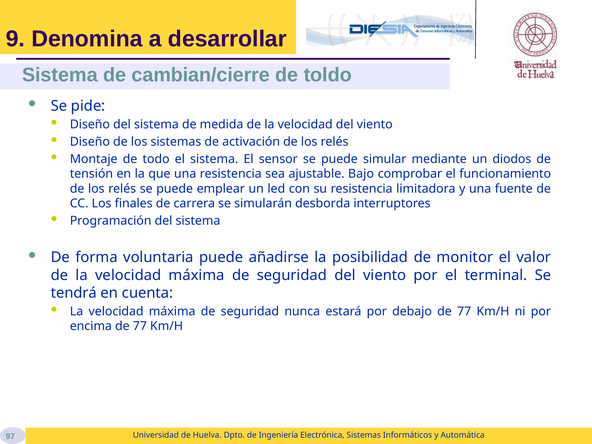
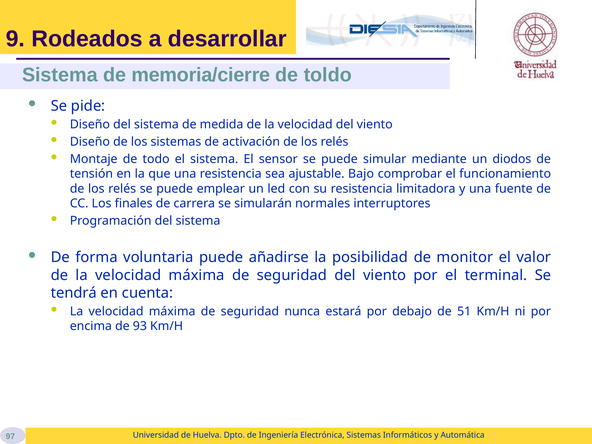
Denomina: Denomina -> Rodeados
cambian/cierre: cambian/cierre -> memoria/cierre
desborda: desborda -> normales
debajo de 77: 77 -> 51
encima de 77: 77 -> 93
